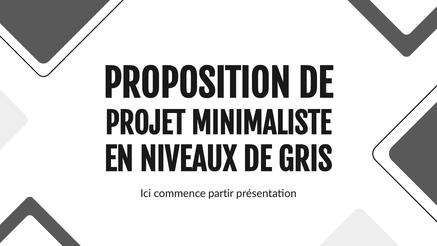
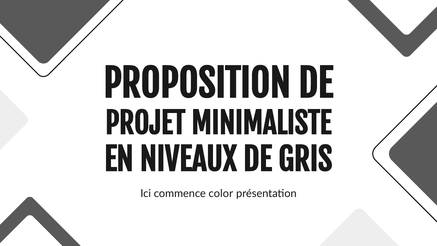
partir: partir -> color
